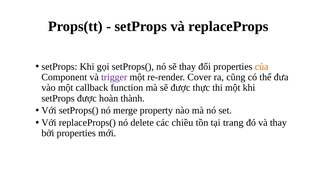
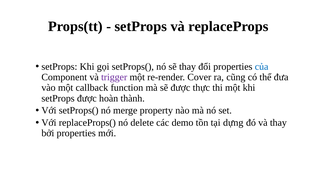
của colour: orange -> blue
chiều: chiều -> demo
trang: trang -> dựng
